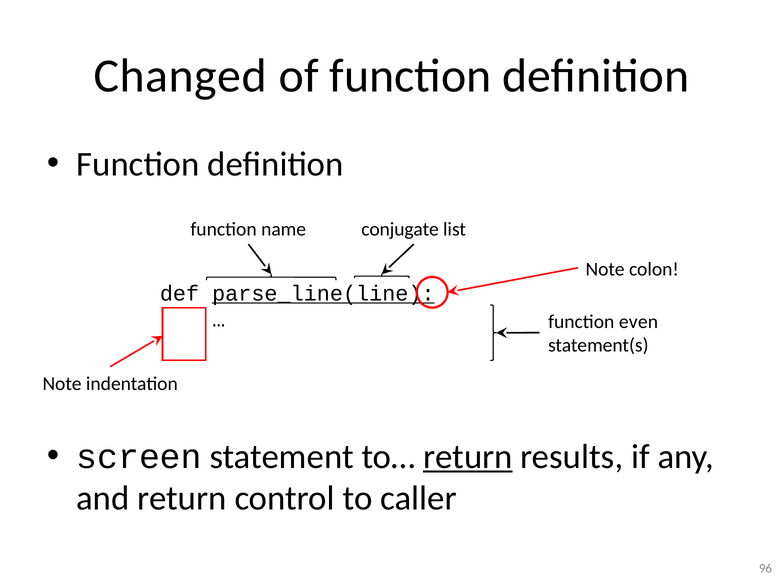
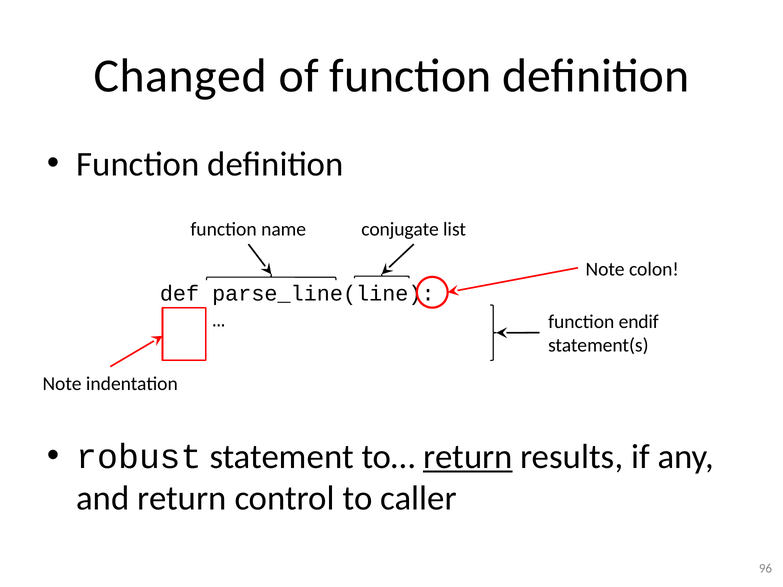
parse_line(line underline: present -> none
even: even -> endif
screen: screen -> robust
